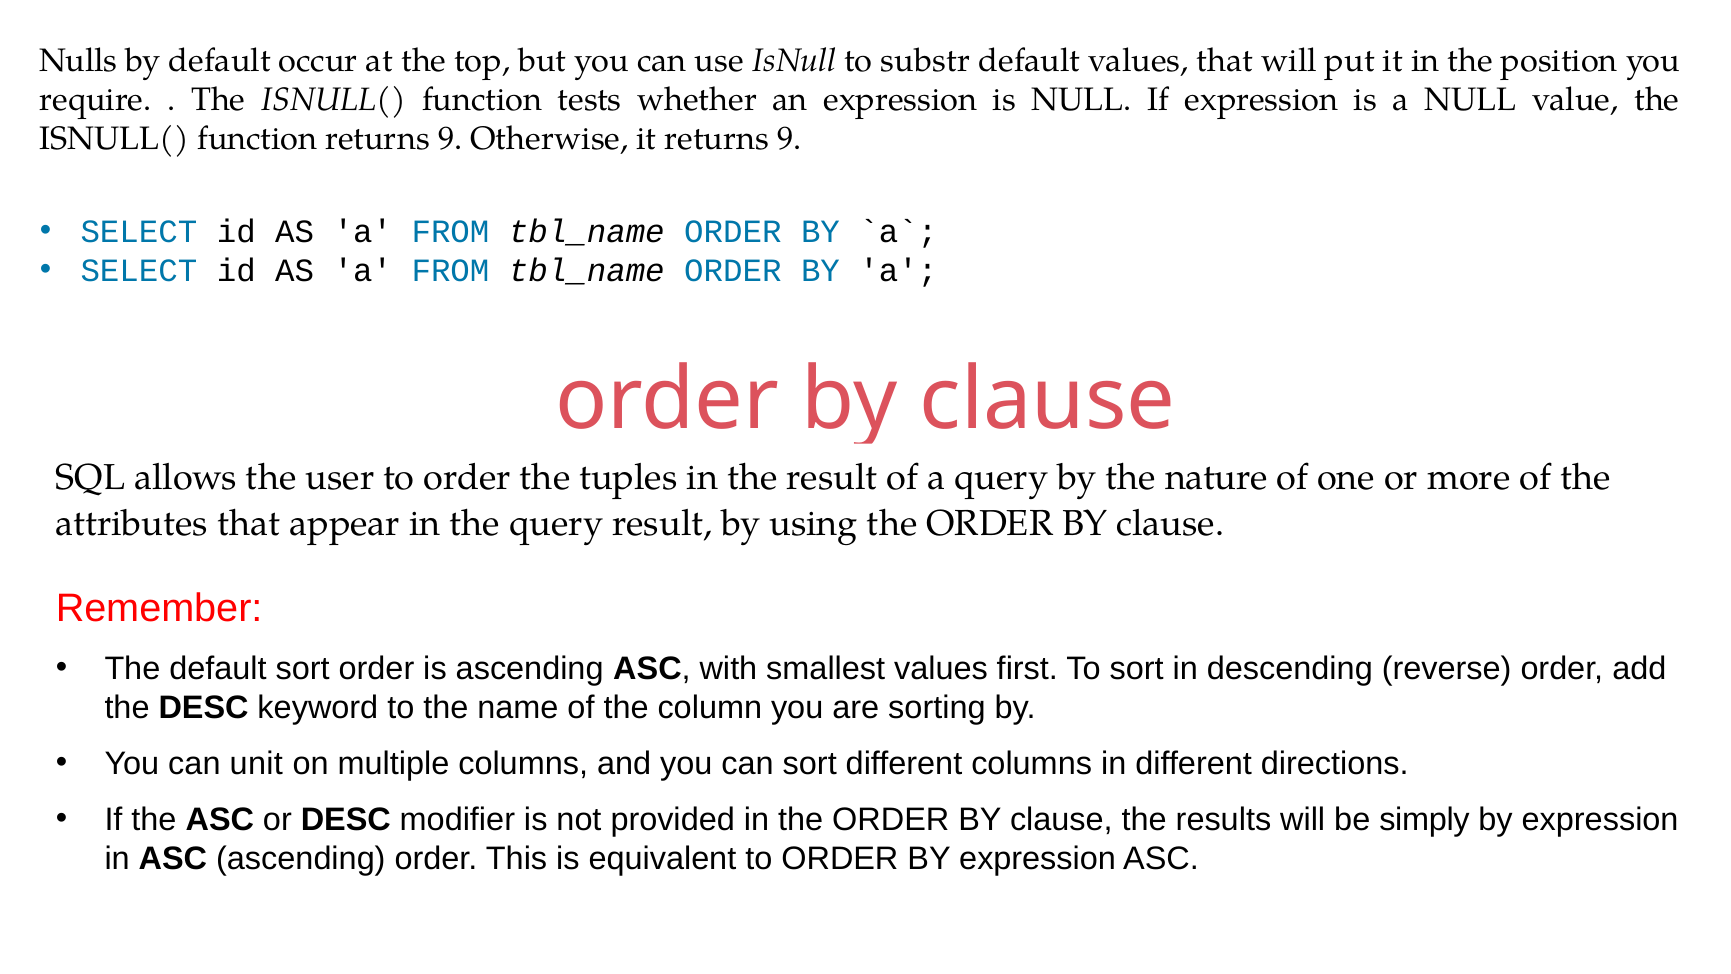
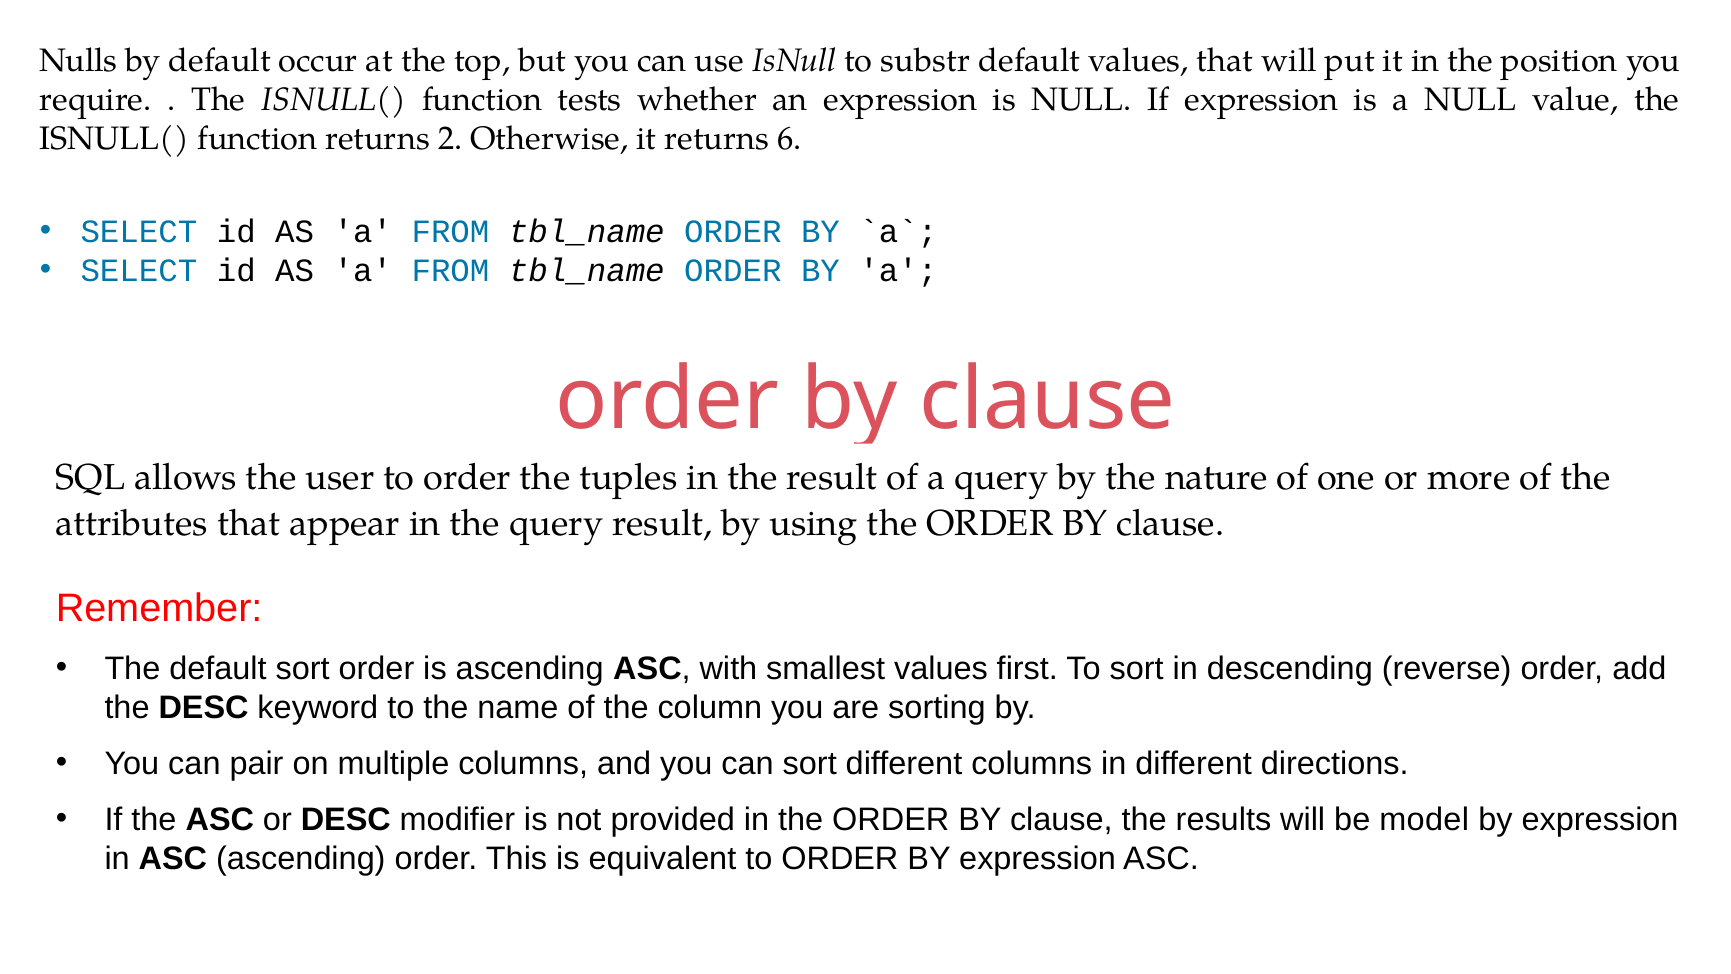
function returns 9: 9 -> 2
it returns 9: 9 -> 6
unit: unit -> pair
simply: simply -> model
